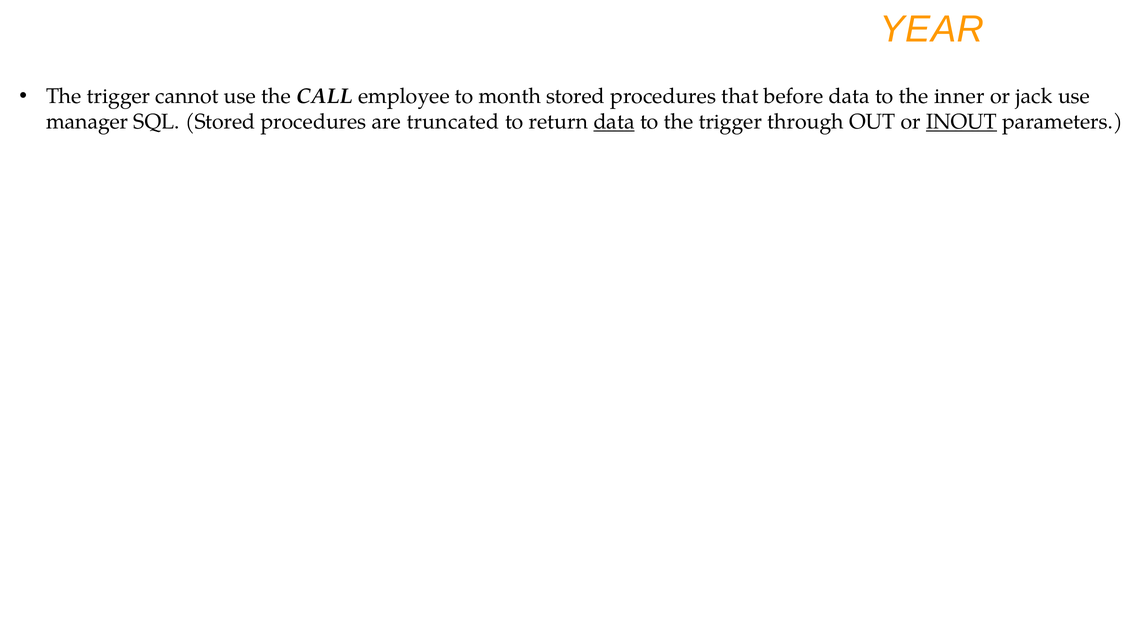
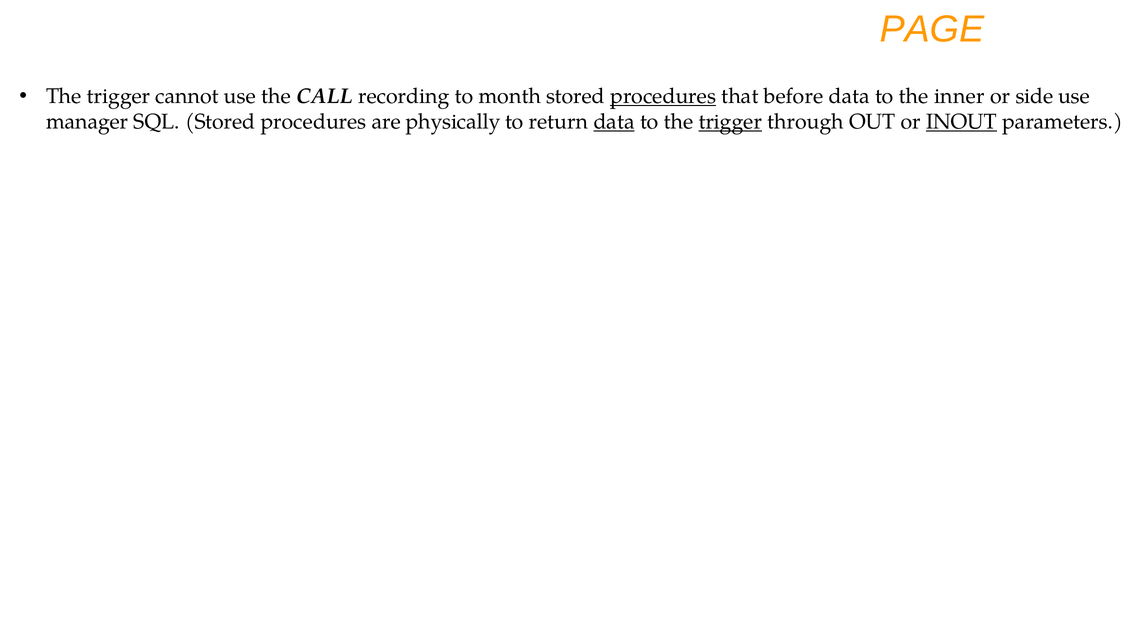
YEAR: YEAR -> PAGE
employee: employee -> recording
procedures at (663, 96) underline: none -> present
jack: jack -> side
truncated: truncated -> physically
trigger at (730, 122) underline: none -> present
